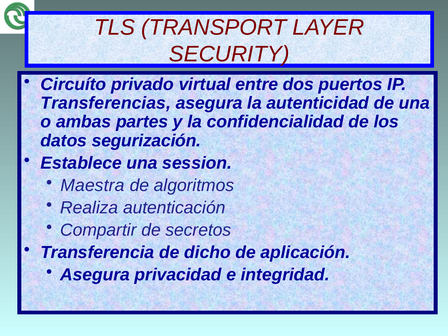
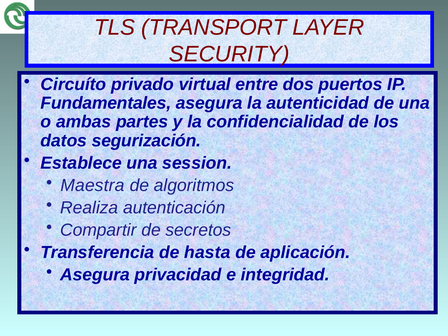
Transferencias: Transferencias -> Fundamentales
dicho: dicho -> hasta
